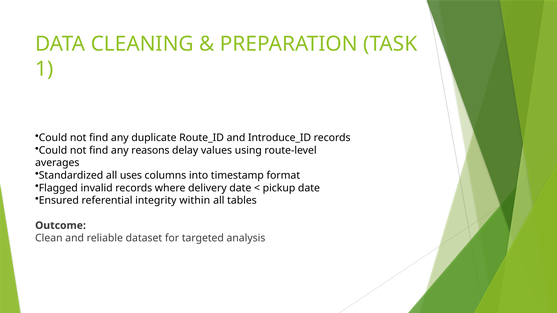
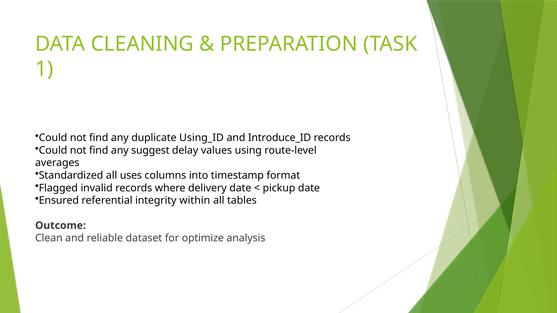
Route_ID: Route_ID -> Using_ID
reasons: reasons -> suggest
targeted: targeted -> optimize
